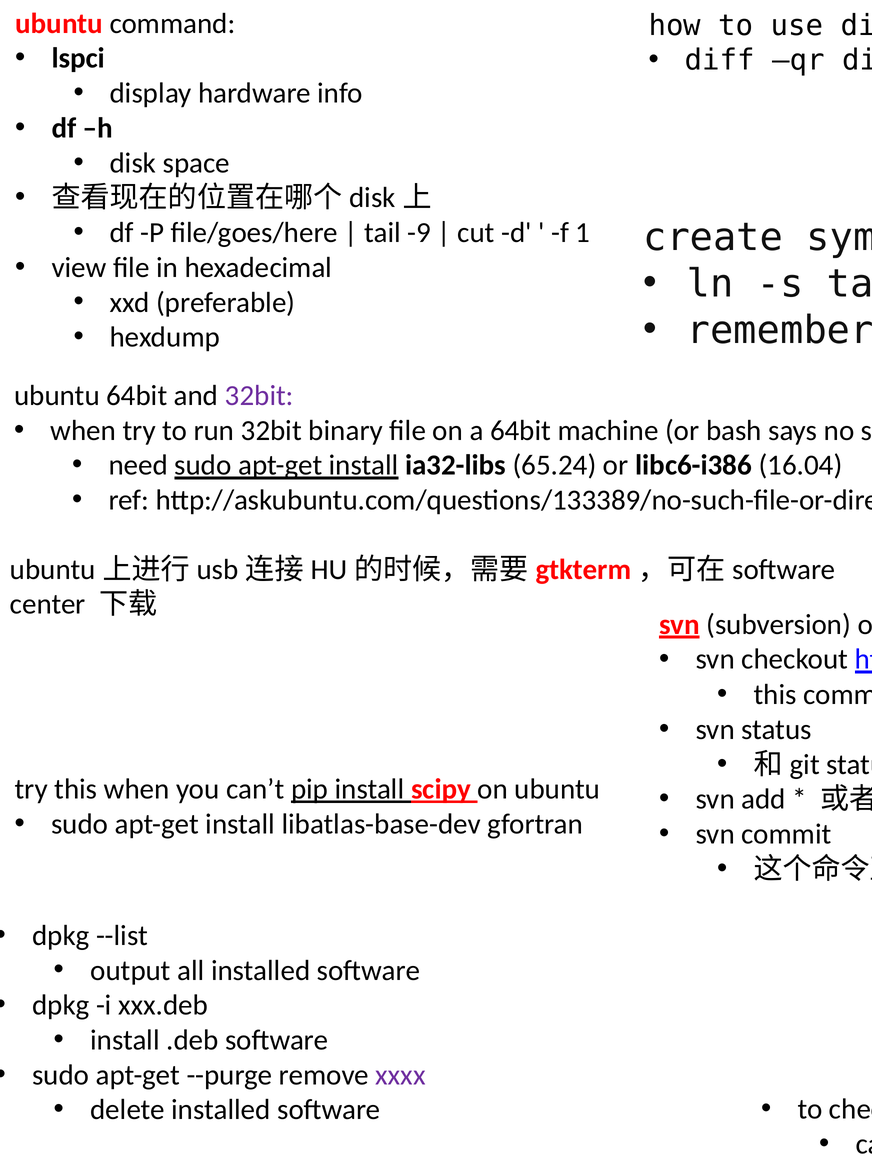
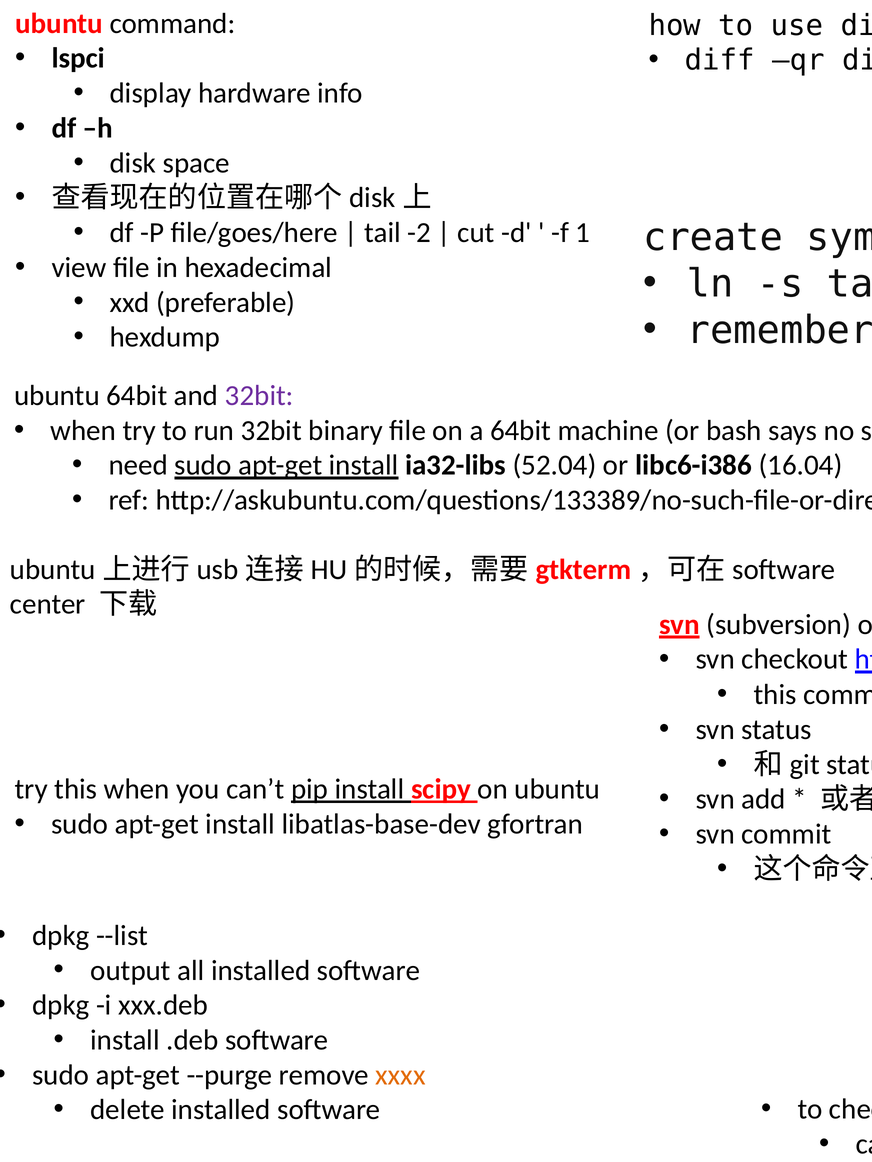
-9: -9 -> -2
65.24: 65.24 -> 52.04
xxxx colour: purple -> orange
